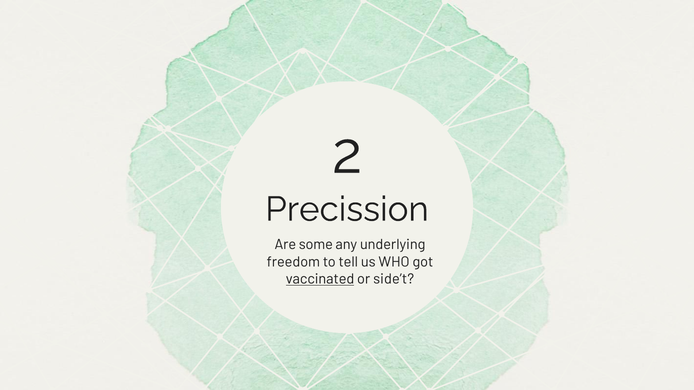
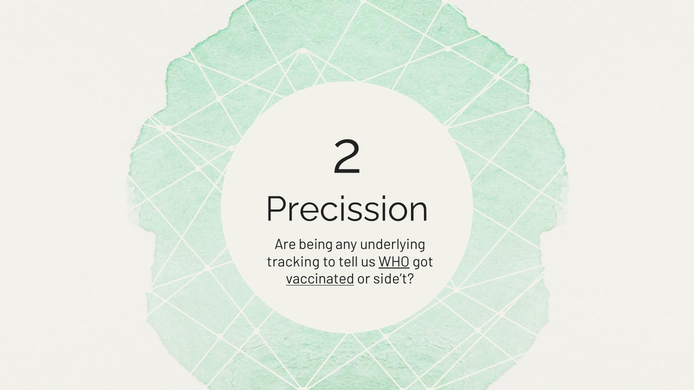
some: some -> being
freedom: freedom -> tracking
WHO underline: none -> present
